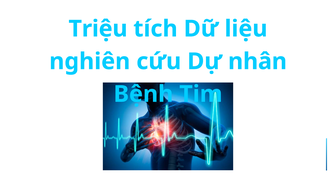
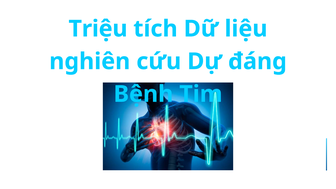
nhân: nhân -> đáng
